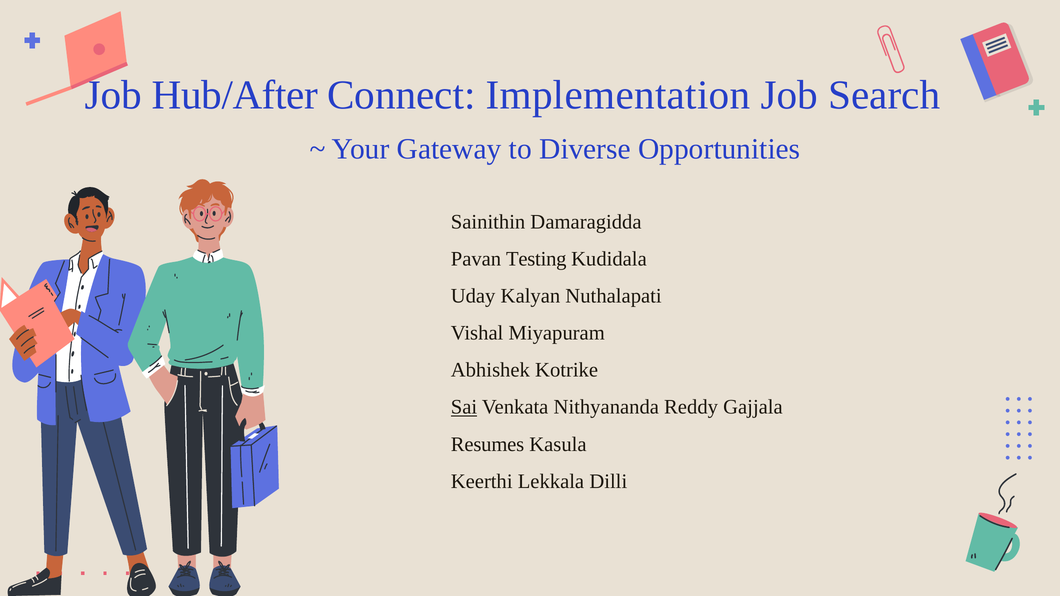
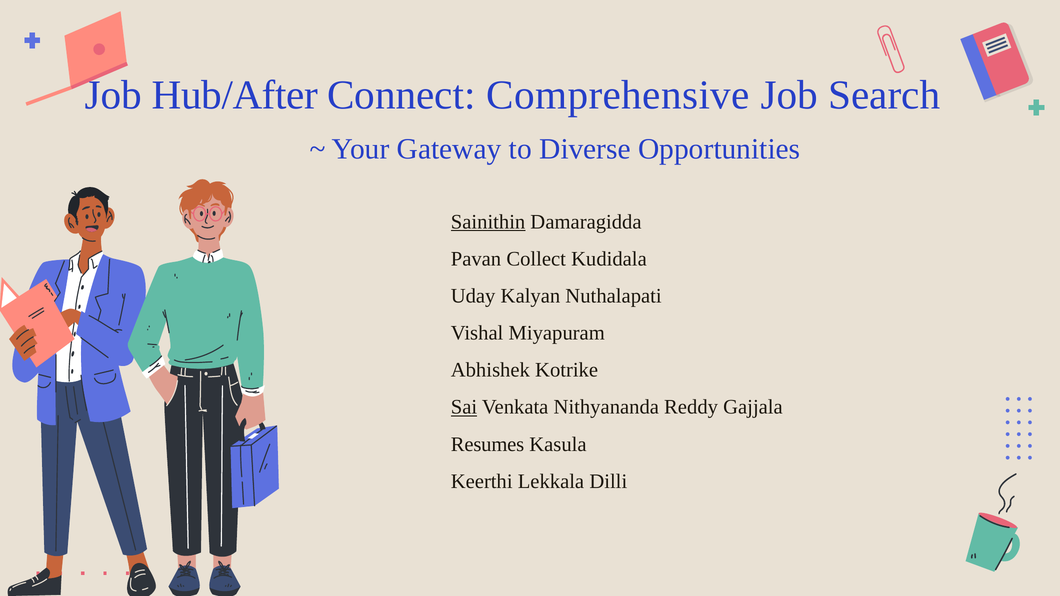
Implementation: Implementation -> Comprehensive
Sainithin underline: none -> present
Testing: Testing -> Collect
